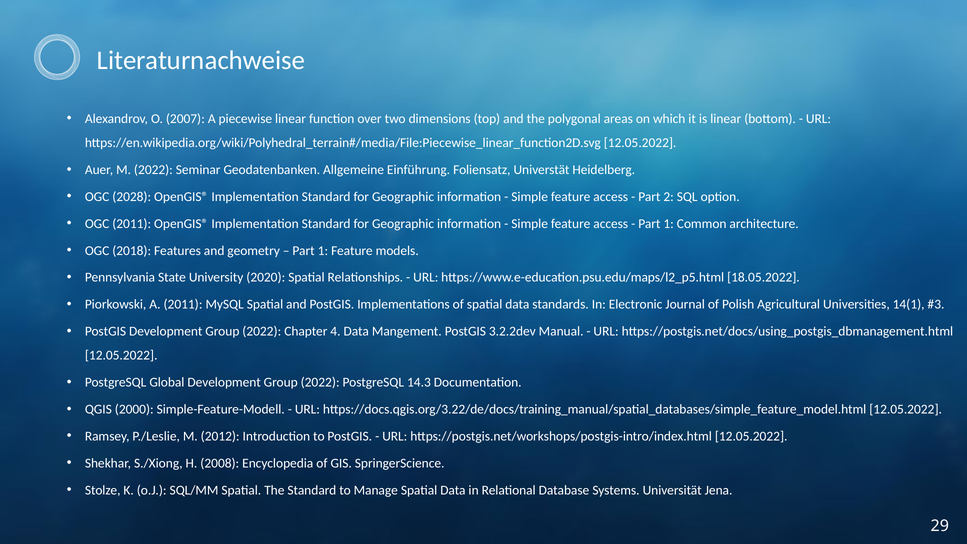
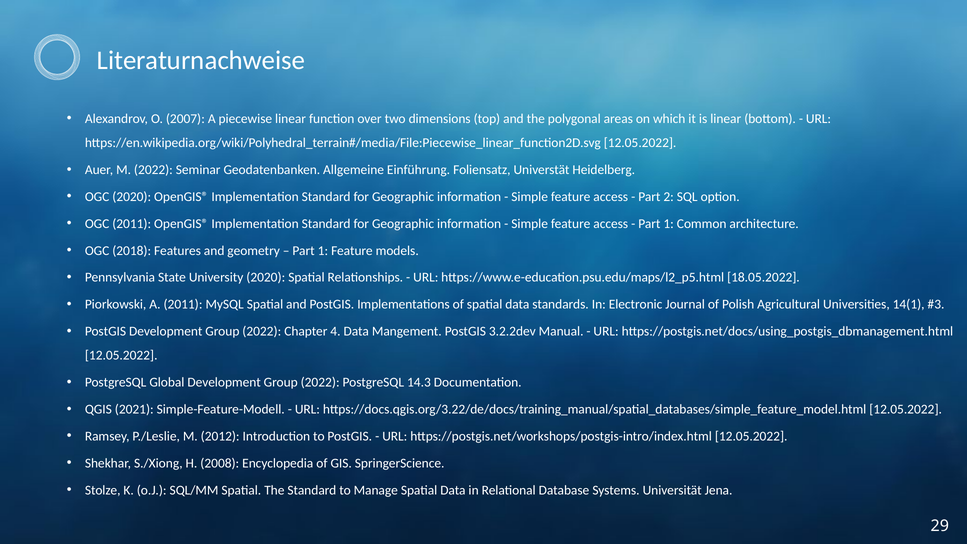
OGC 2028: 2028 -> 2020
2000: 2000 -> 2021
